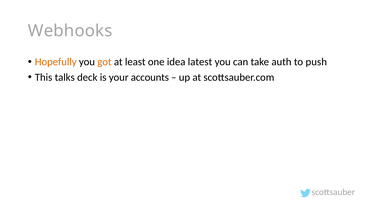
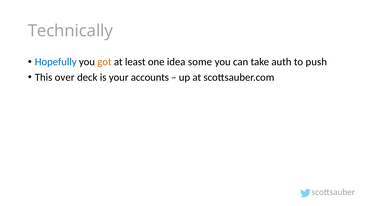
Webhooks: Webhooks -> Technically
Hopefully colour: orange -> blue
latest: latest -> some
talks: talks -> over
